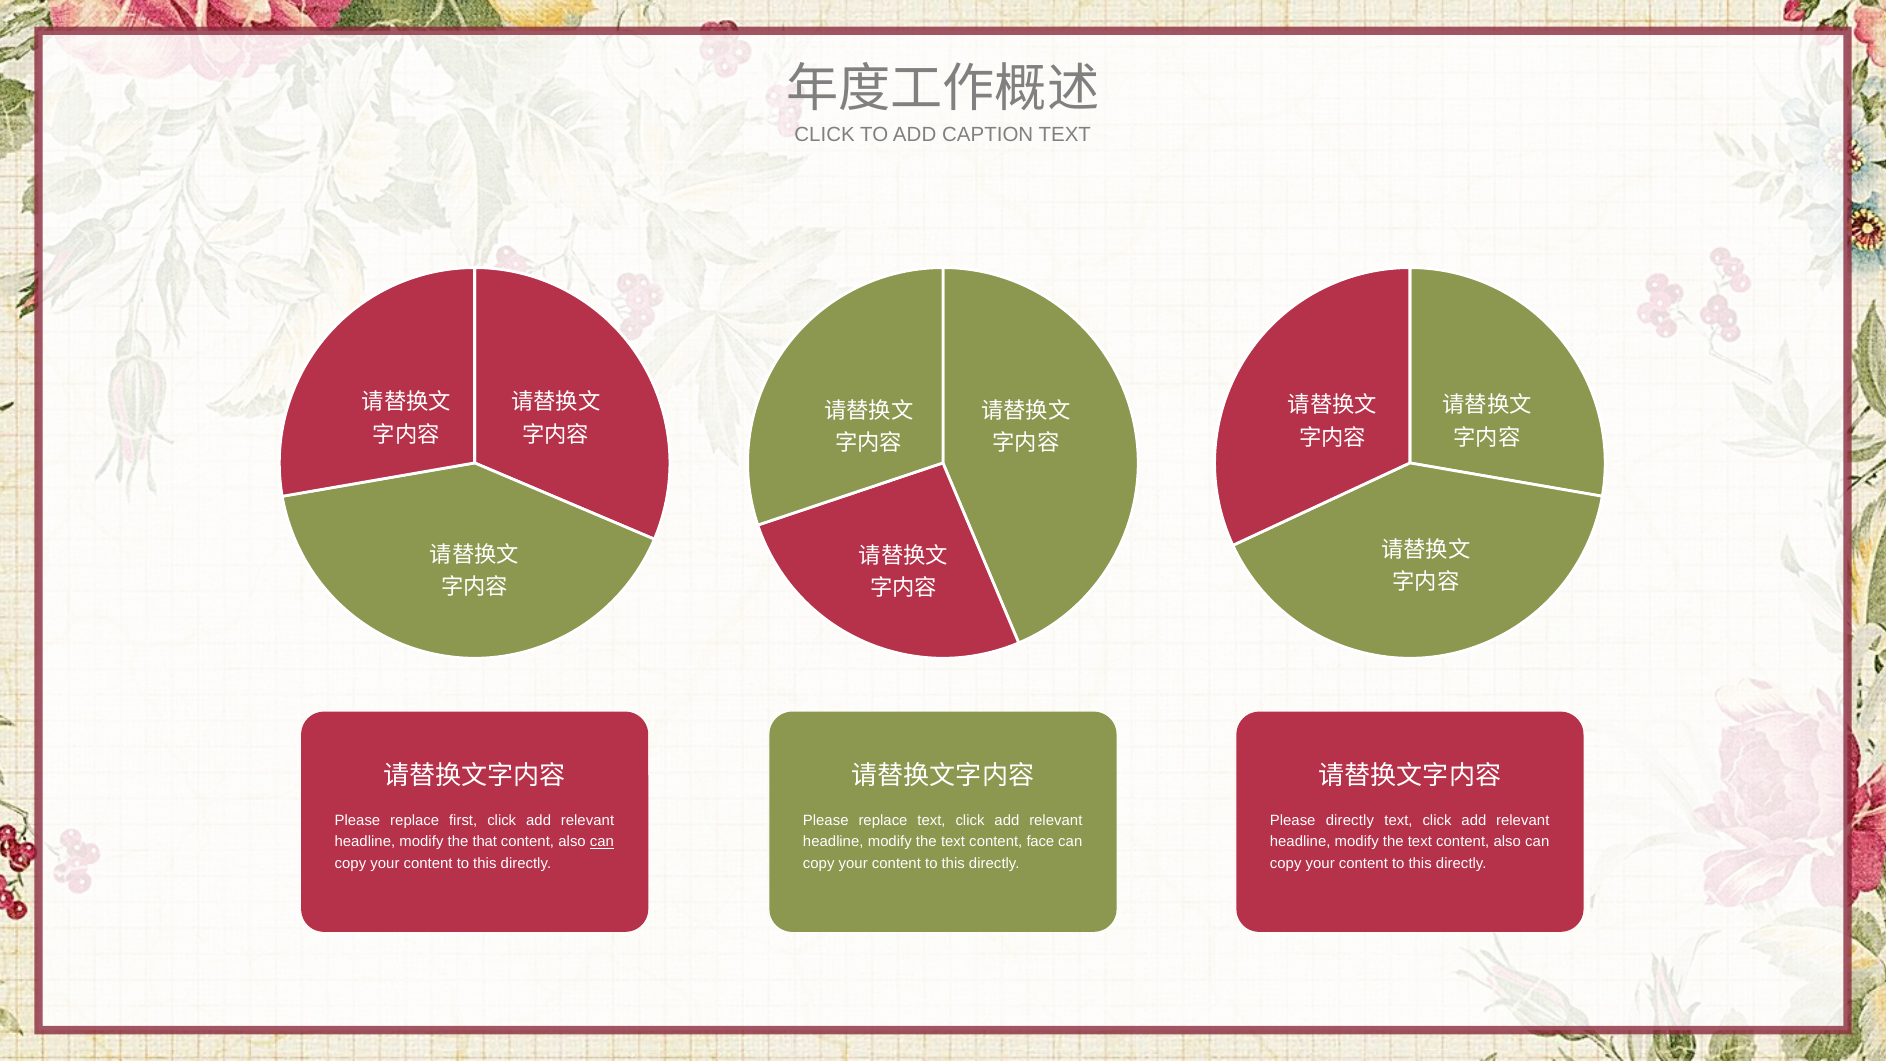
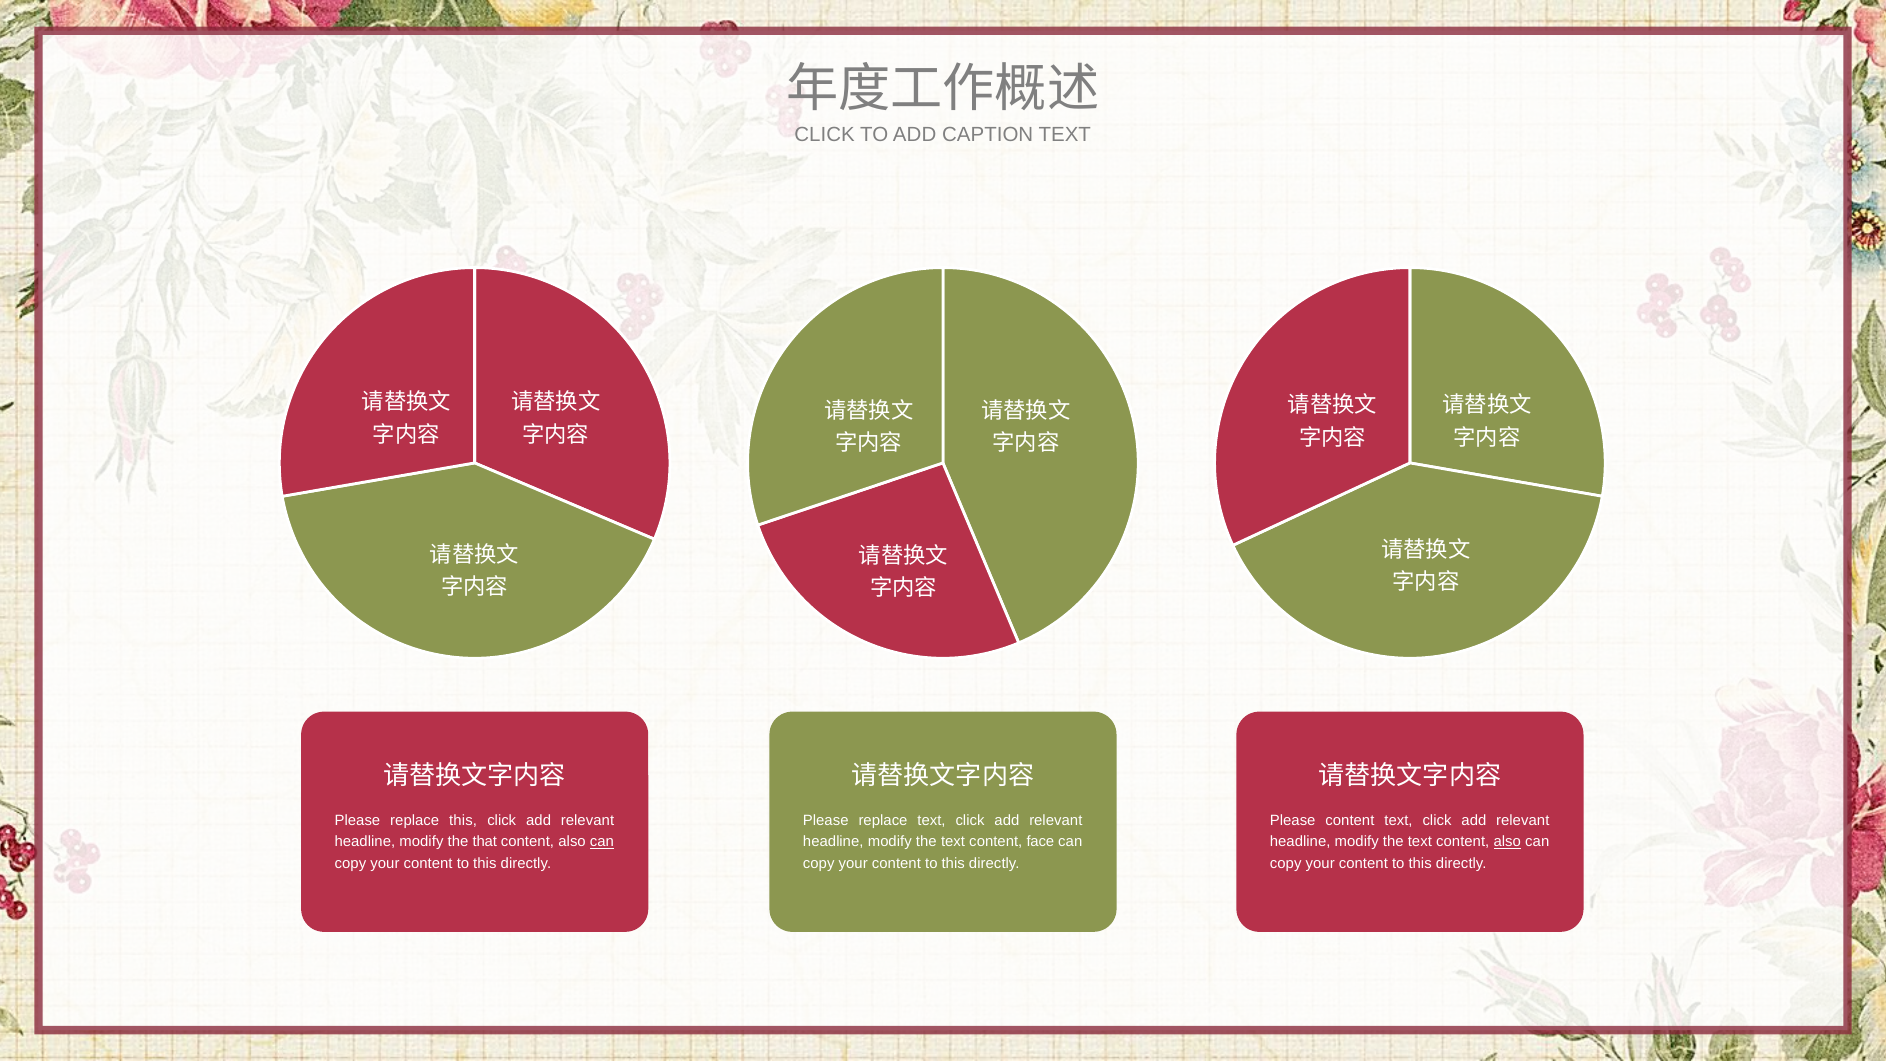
replace first: first -> this
Please directly: directly -> content
also at (1507, 842) underline: none -> present
